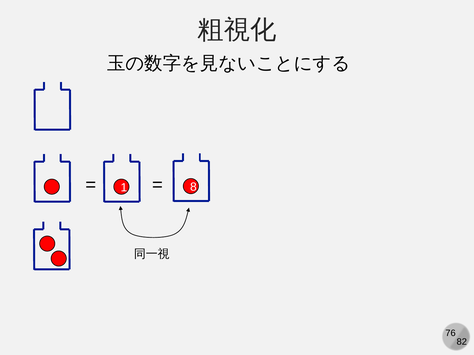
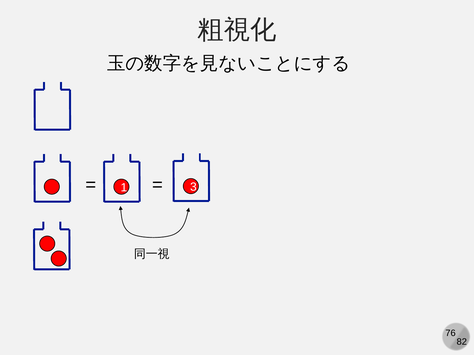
8: 8 -> 3
